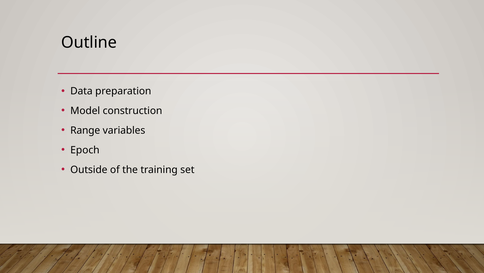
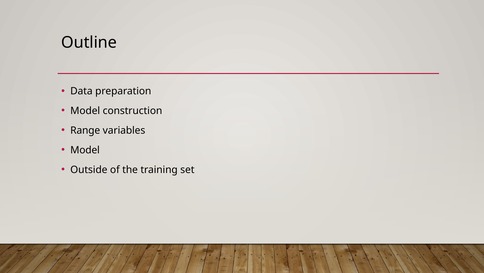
Epoch at (85, 150): Epoch -> Model
